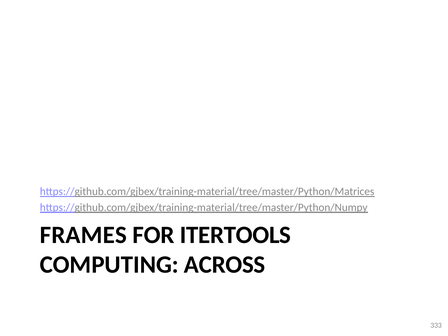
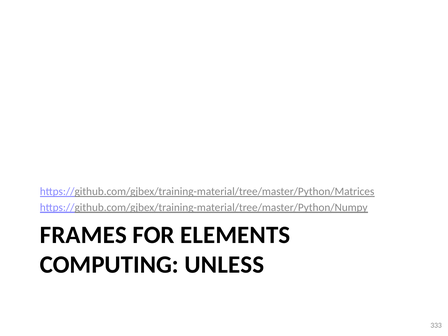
ITERTOOLS: ITERTOOLS -> ELEMENTS
ACROSS: ACROSS -> UNLESS
